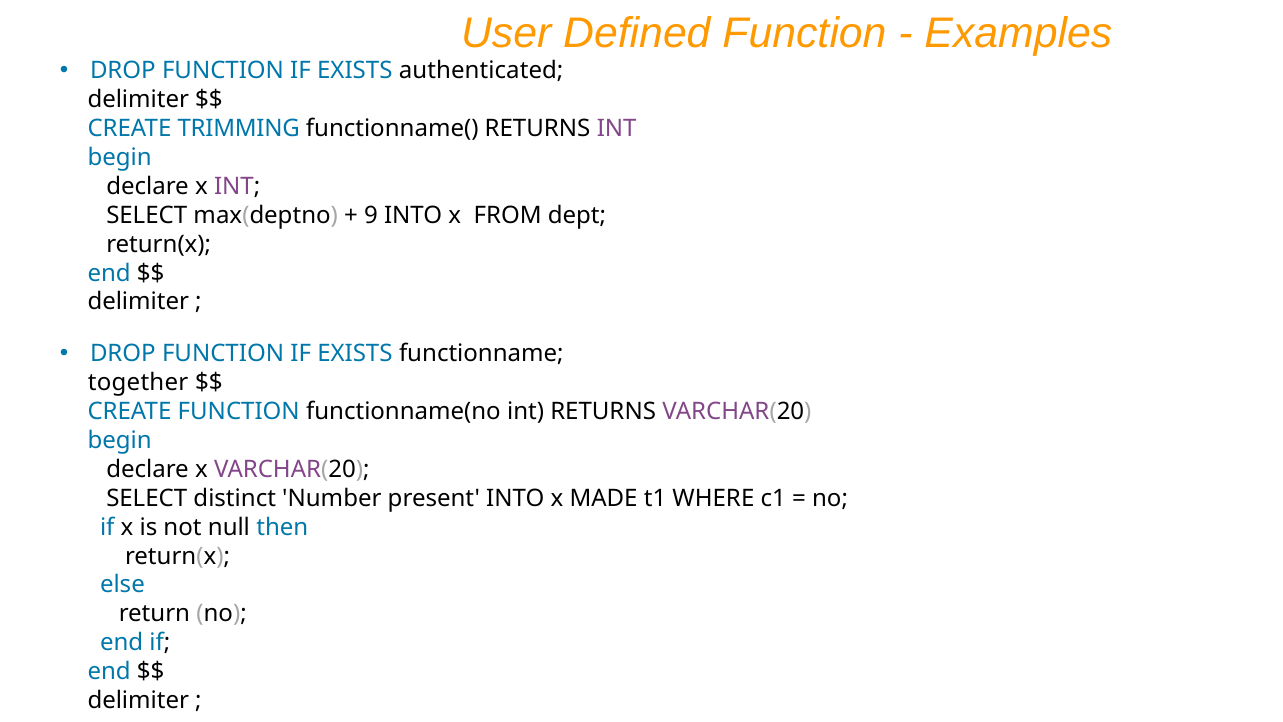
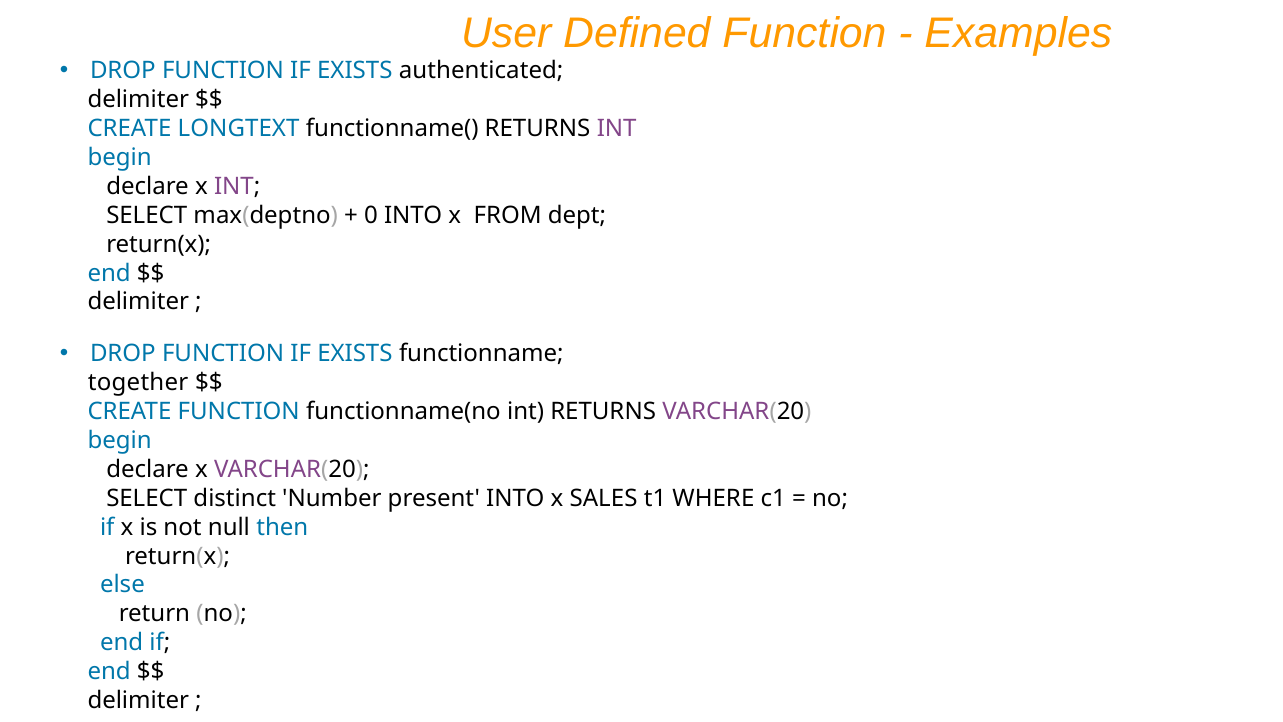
TRIMMING: TRIMMING -> LONGTEXT
9: 9 -> 0
MADE: MADE -> SALES
